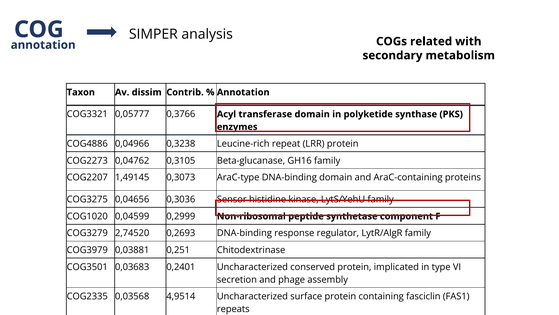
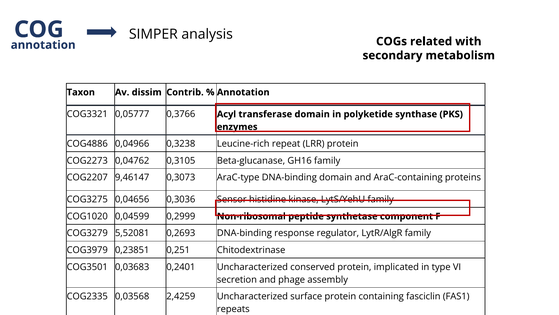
1,49145: 1,49145 -> 9,46147
2,74520: 2,74520 -> 5,52081
0,03881: 0,03881 -> 0,23851
4,9514: 4,9514 -> 2,4259
